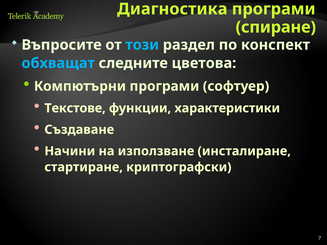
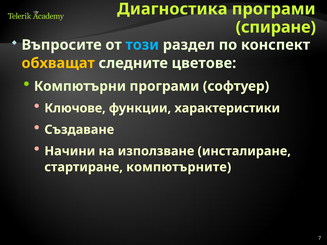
обхващат colour: light blue -> yellow
цветова: цветова -> цветове
Текстове: Текстове -> Ключове
криптографски: криптографски -> компютърните
